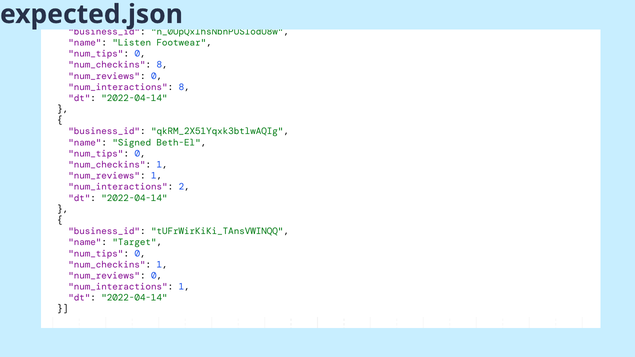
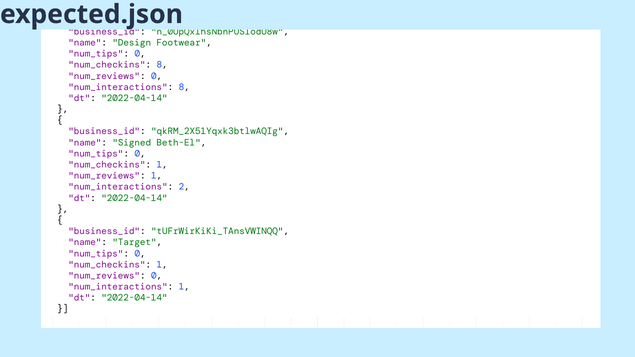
Listen: Listen -> Design
